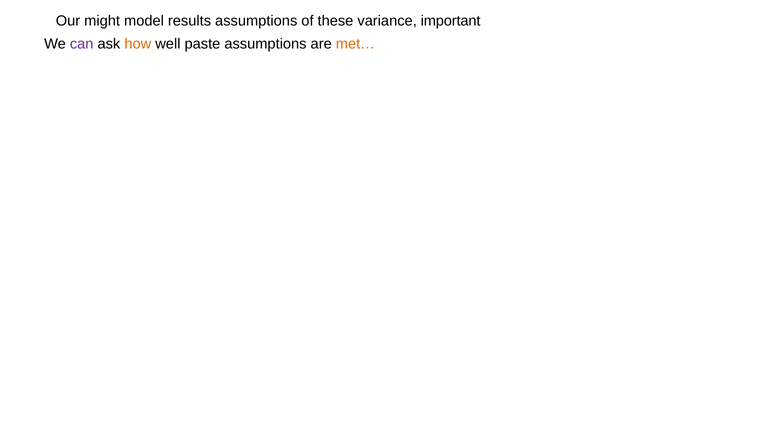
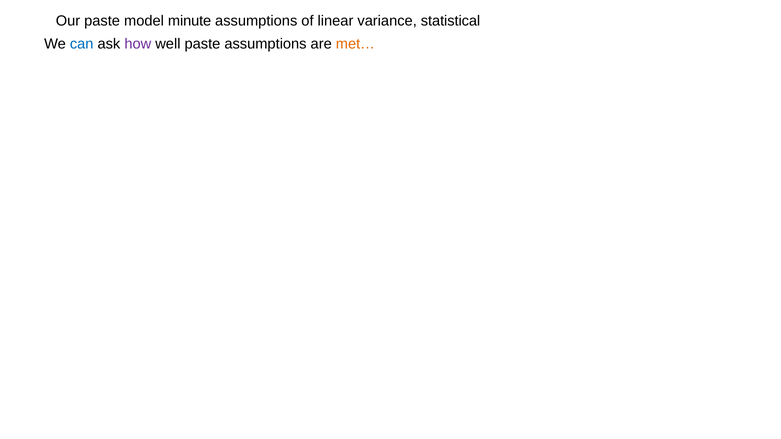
Our might: might -> paste
results: results -> minute
these: these -> linear
important: important -> statistical
can colour: purple -> blue
how colour: orange -> purple
